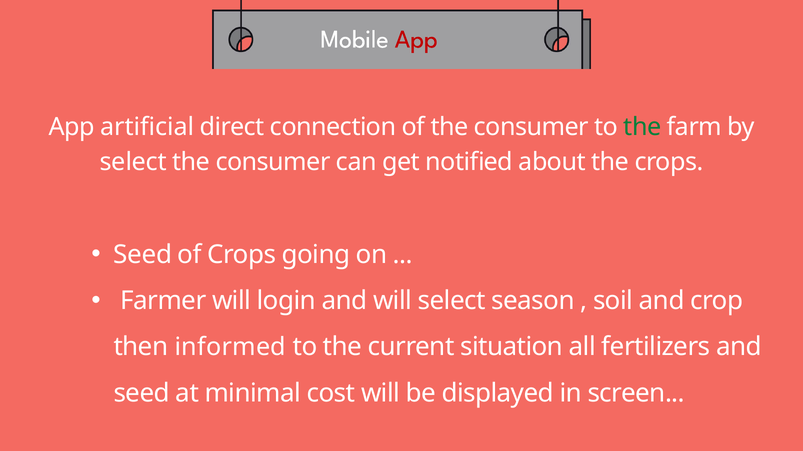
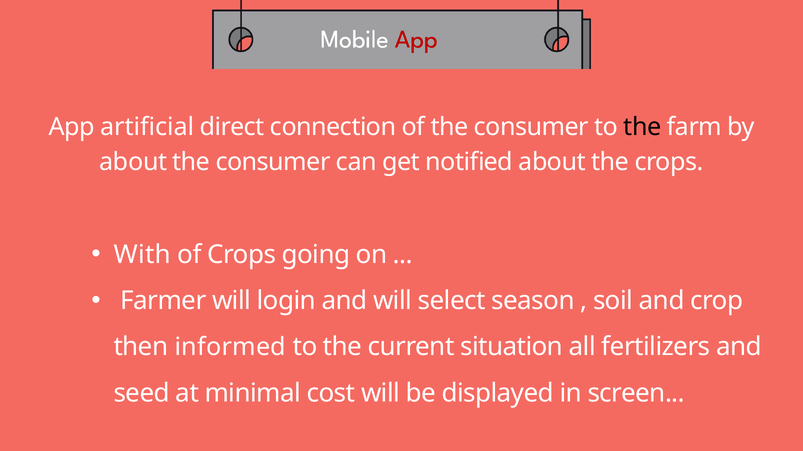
the at (643, 127) colour: green -> black
select at (133, 162): select -> about
Seed at (143, 255): Seed -> With
